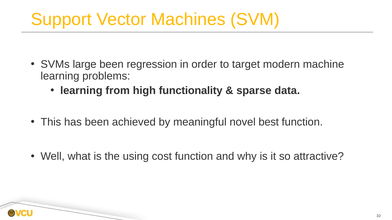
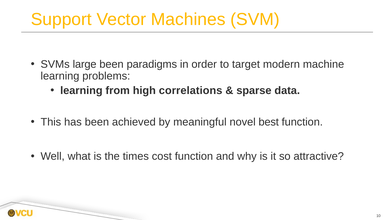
regression: regression -> paradigms
functionality: functionality -> correlations
using: using -> times
